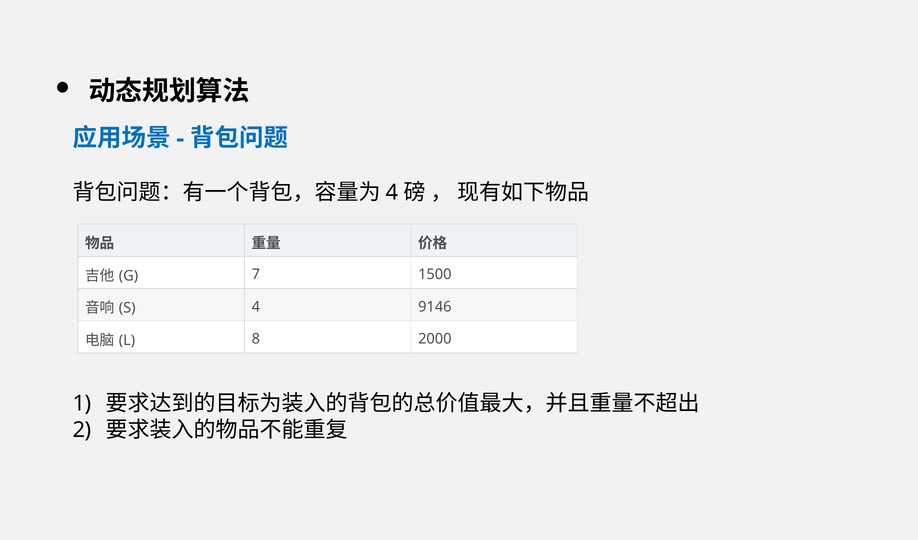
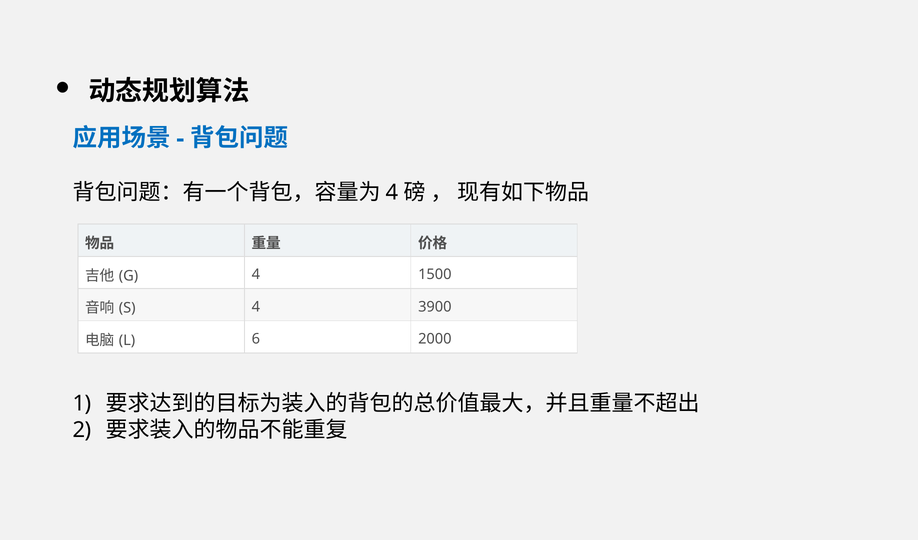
7 at (256, 275): 7 -> 4
9146: 9146 -> 3900
8: 8 -> 6
